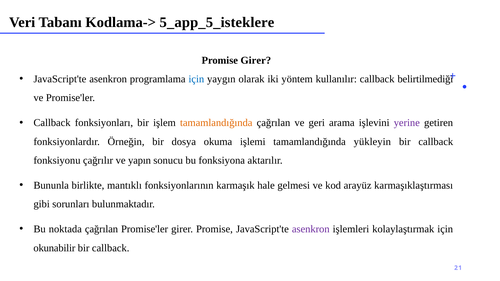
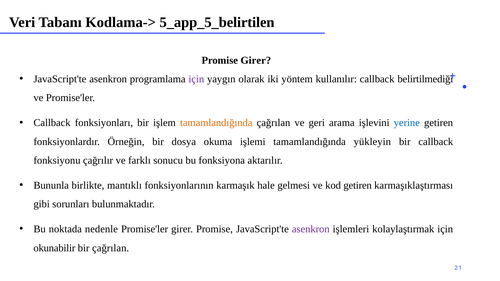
5_app_5_isteklere: 5_app_5_isteklere -> 5_app_5_belirtilen
için at (196, 79) colour: blue -> purple
yerine colour: purple -> blue
yapın: yapın -> farklı
kod arayüz: arayüz -> getiren
noktada çağrılan: çağrılan -> nedenle
callback at (111, 248): callback -> çağrılan
